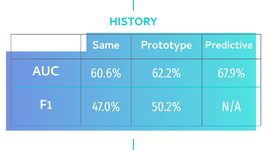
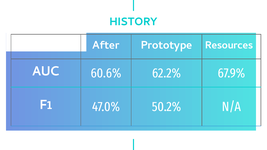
Same: Same -> After
Predictive: Predictive -> Resources
